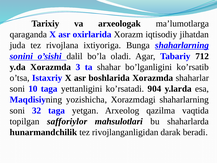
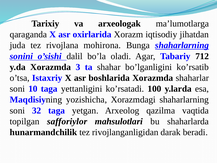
ixtiyoriga: ixtiyoriga -> mohirona
904: 904 -> 100
